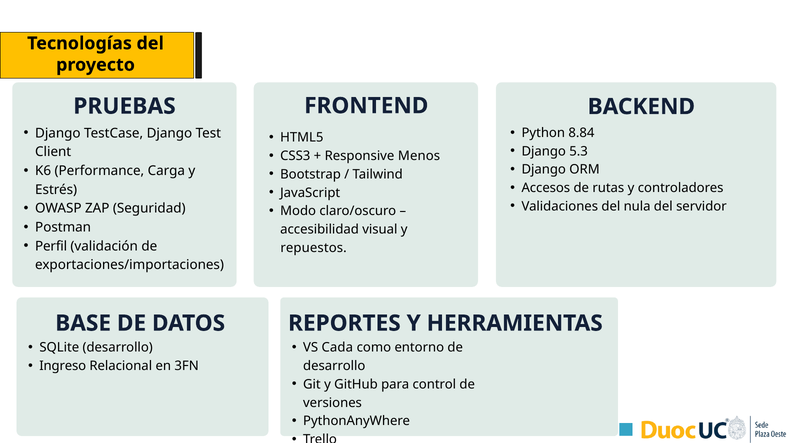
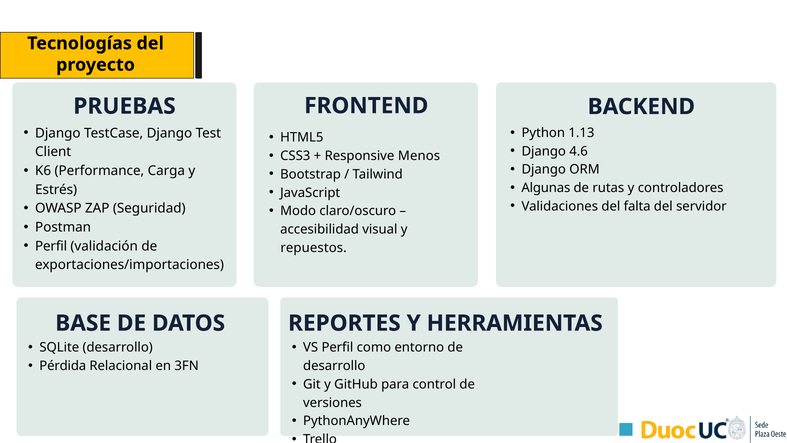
8.84: 8.84 -> 1.13
5.3: 5.3 -> 4.6
Accesos: Accesos -> Algunas
nula: nula -> falta
VS Cada: Cada -> Perfil
Ingreso: Ingreso -> Pérdida
